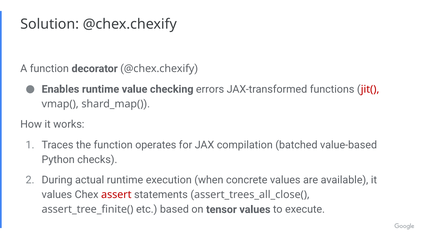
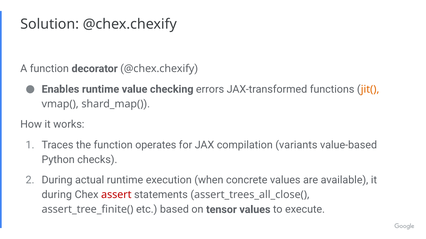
jit( colour: red -> orange
batched: batched -> variants
values at (57, 195): values -> during
